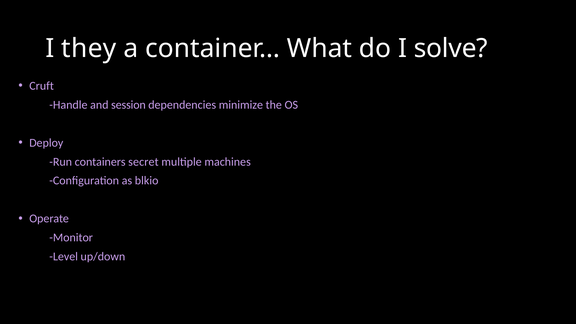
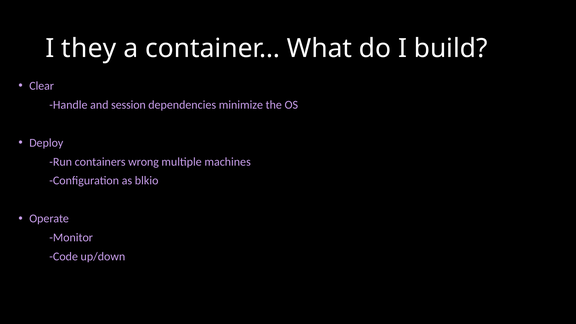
solve: solve -> build
Cruft: Cruft -> Clear
secret: secret -> wrong
Level: Level -> Code
